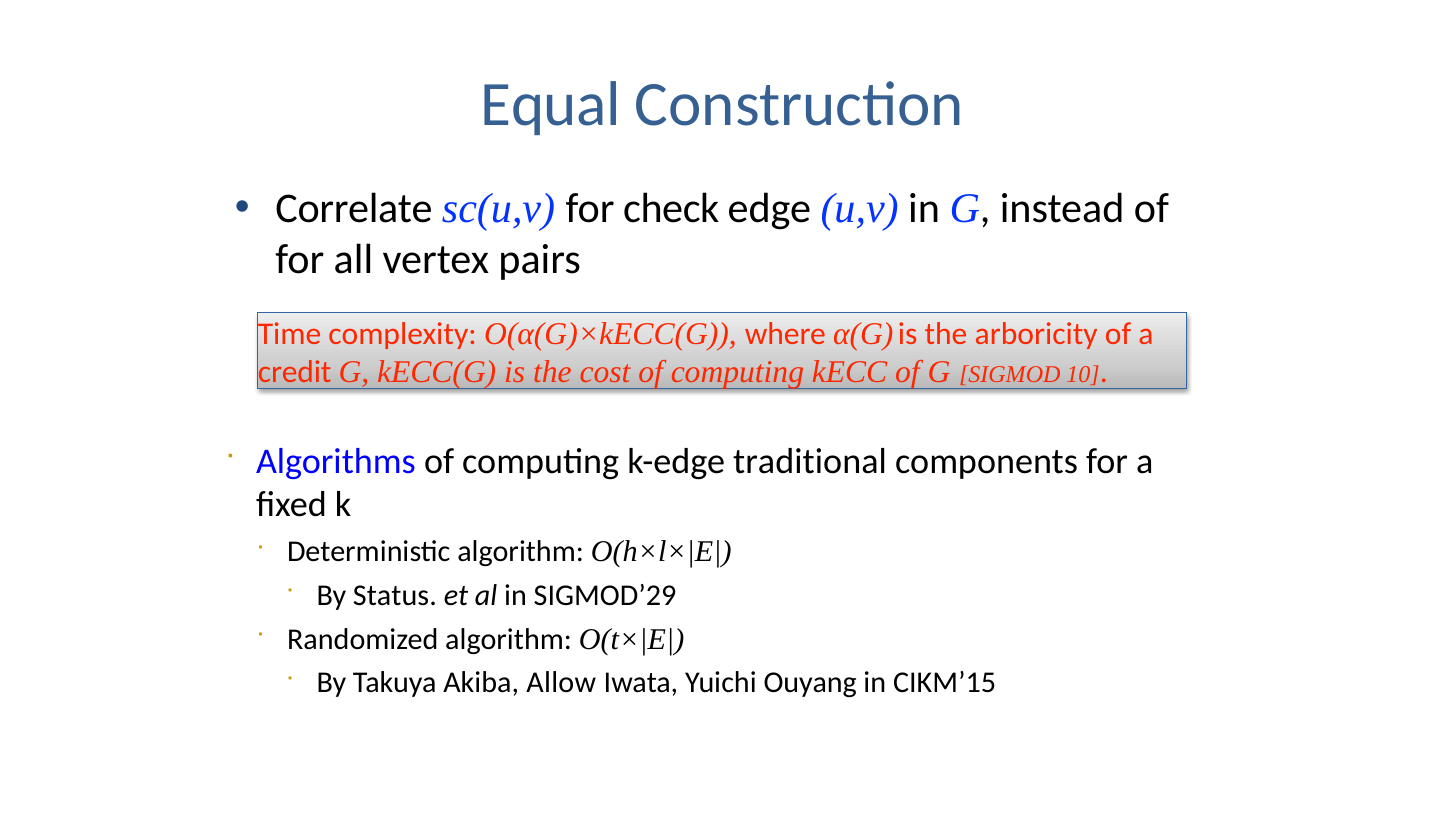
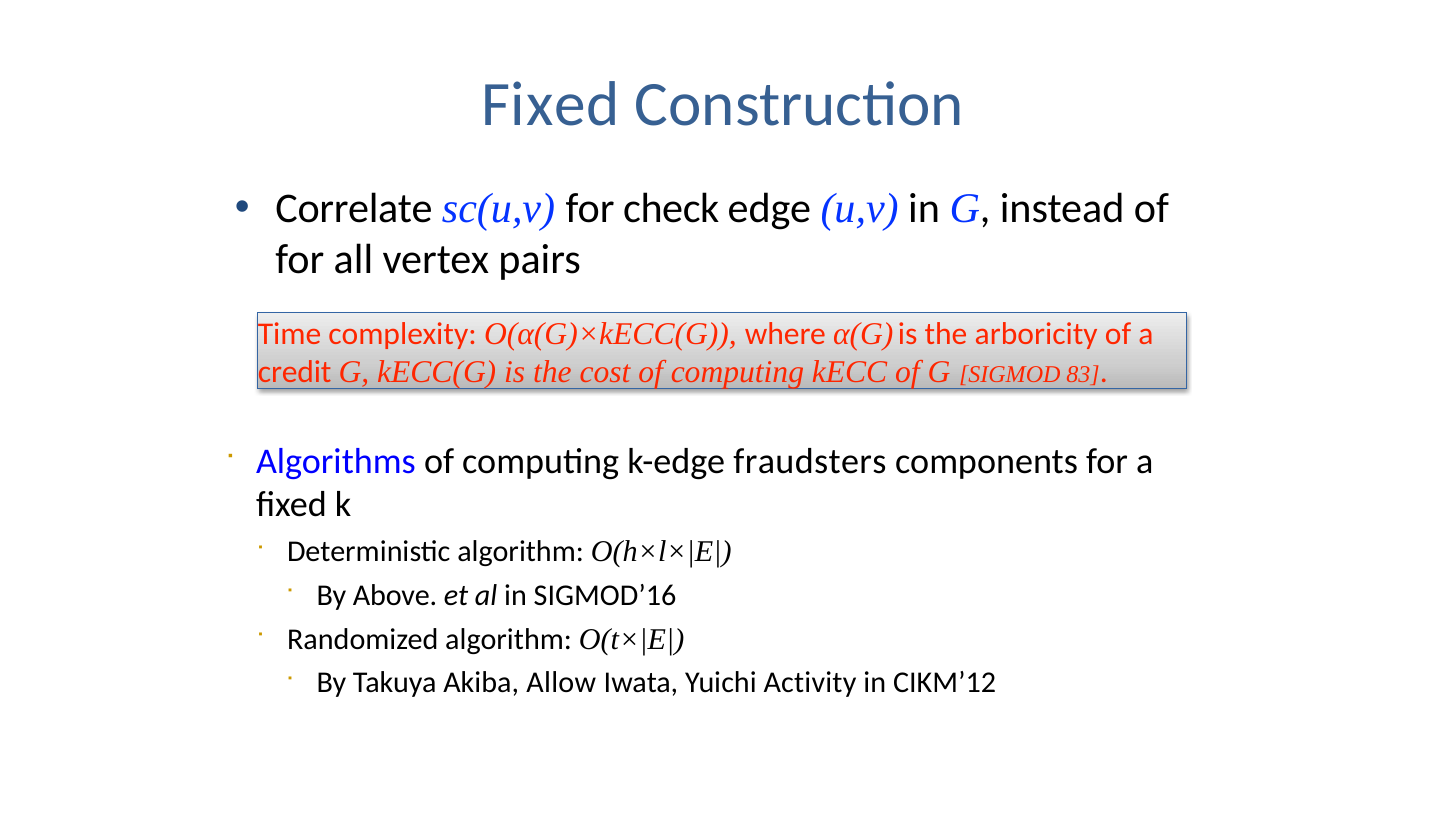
Equal at (551, 105): Equal -> Fixed
10: 10 -> 83
traditional: traditional -> fraudsters
Status: Status -> Above
SIGMOD’29: SIGMOD’29 -> SIGMOD’16
Ouyang: Ouyang -> Activity
CIKM’15: CIKM’15 -> CIKM’12
